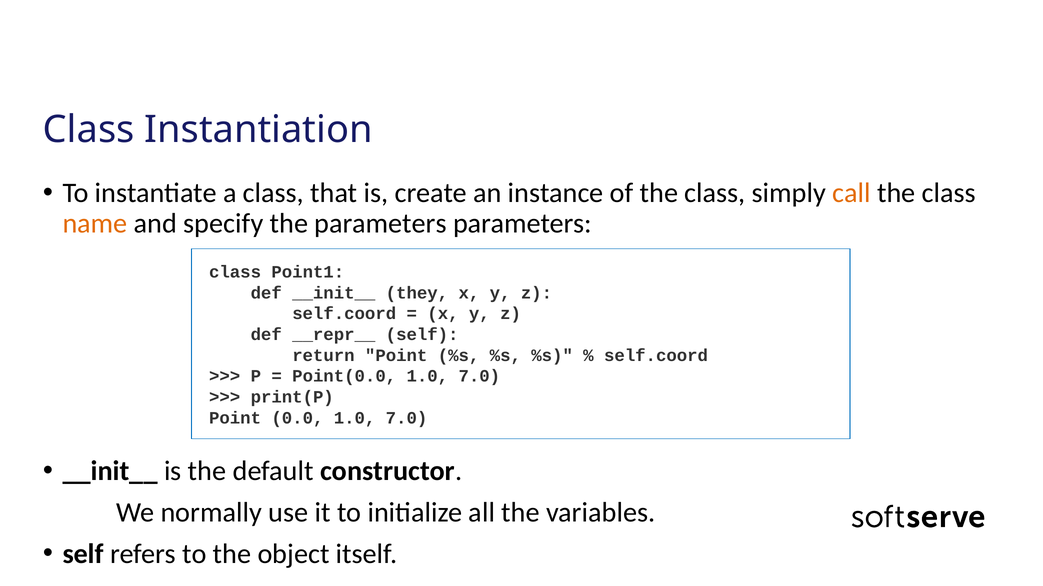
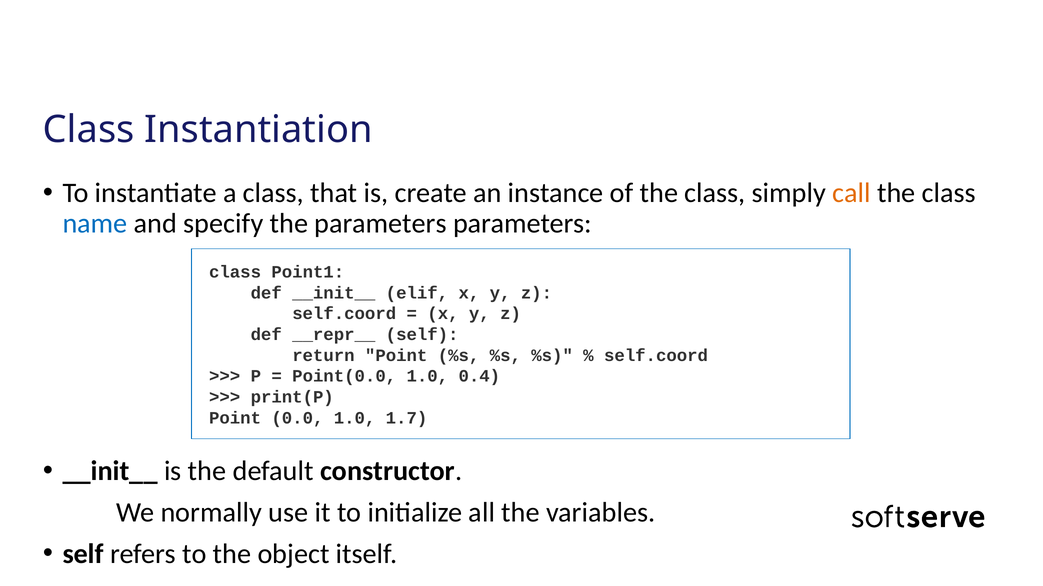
name colour: orange -> blue
they: they -> elif
Point(0.0 1.0 7.0: 7.0 -> 0.4
0.0 1.0 7.0: 7.0 -> 1.7
